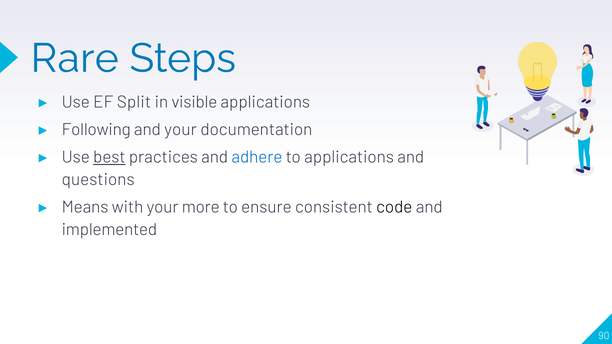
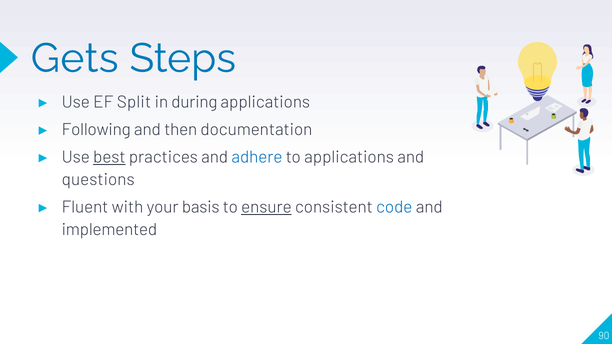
Rare: Rare -> Gets
visible: visible -> during
and your: your -> then
Means: Means -> Fluent
more: more -> basis
ensure underline: none -> present
code colour: black -> blue
